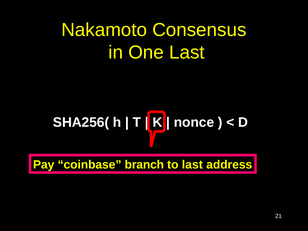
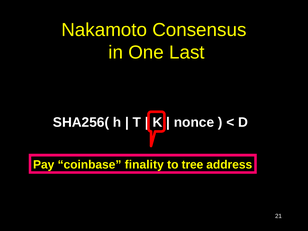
branch: branch -> finality
to last: last -> tree
